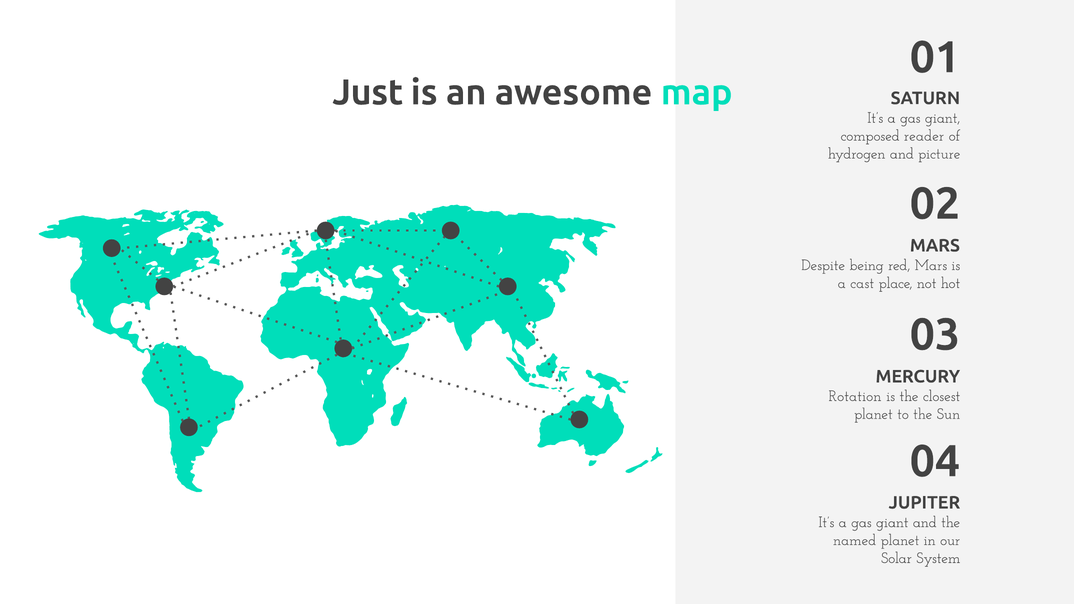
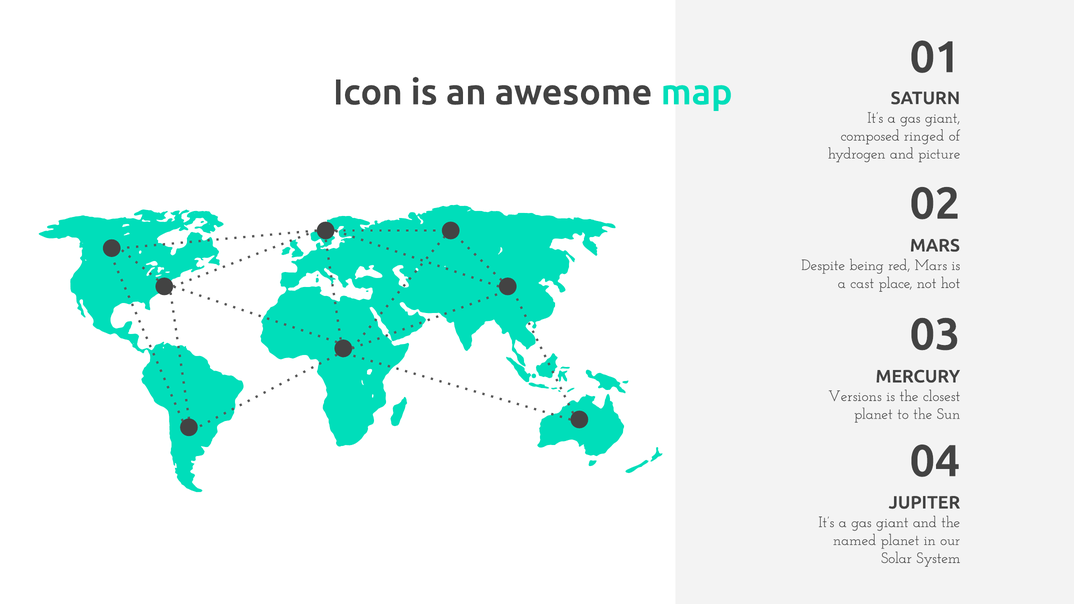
Just: Just -> Icon
reader: reader -> ringed
Rotation: Rotation -> Versions
